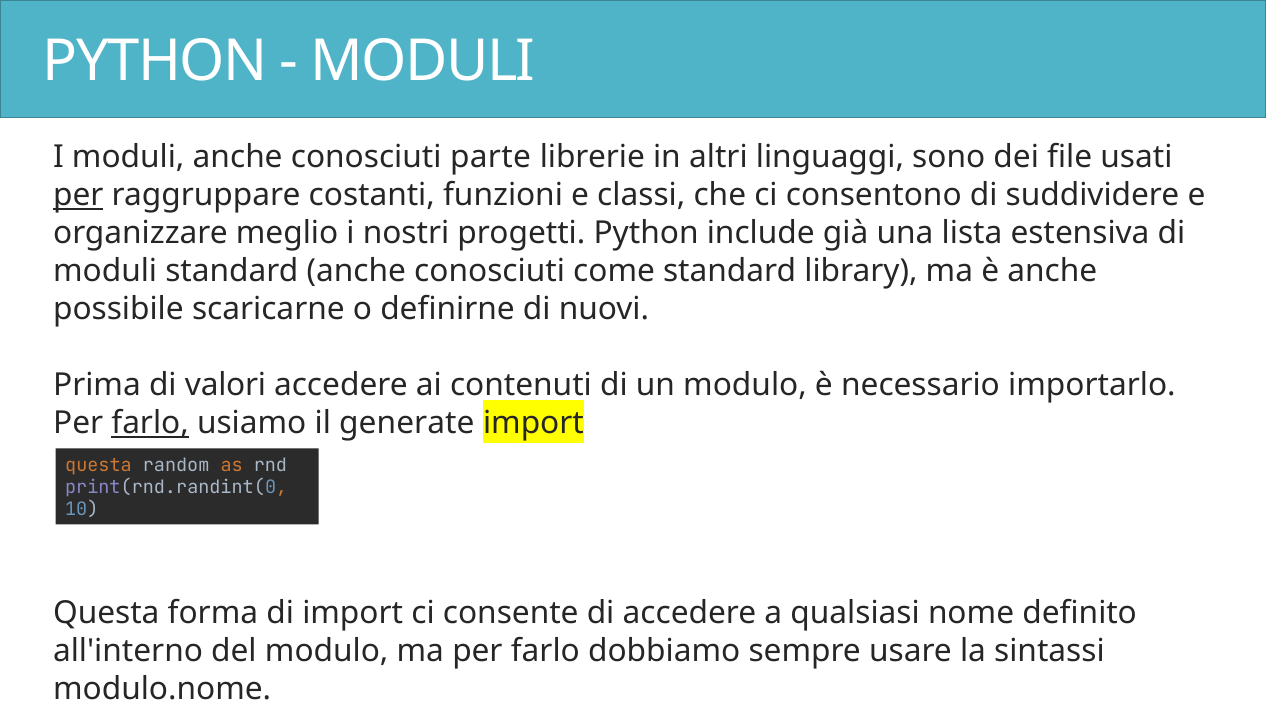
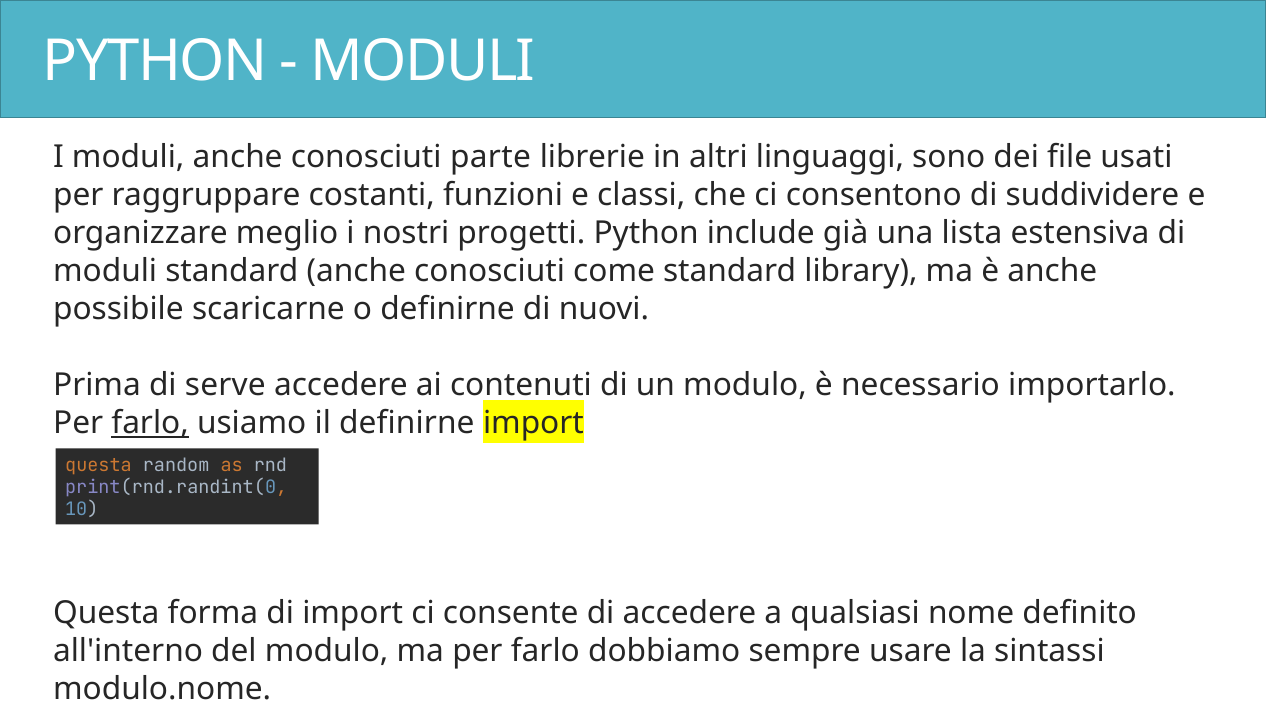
per at (78, 195) underline: present -> none
valori: valori -> serve
il generate: generate -> definirne
